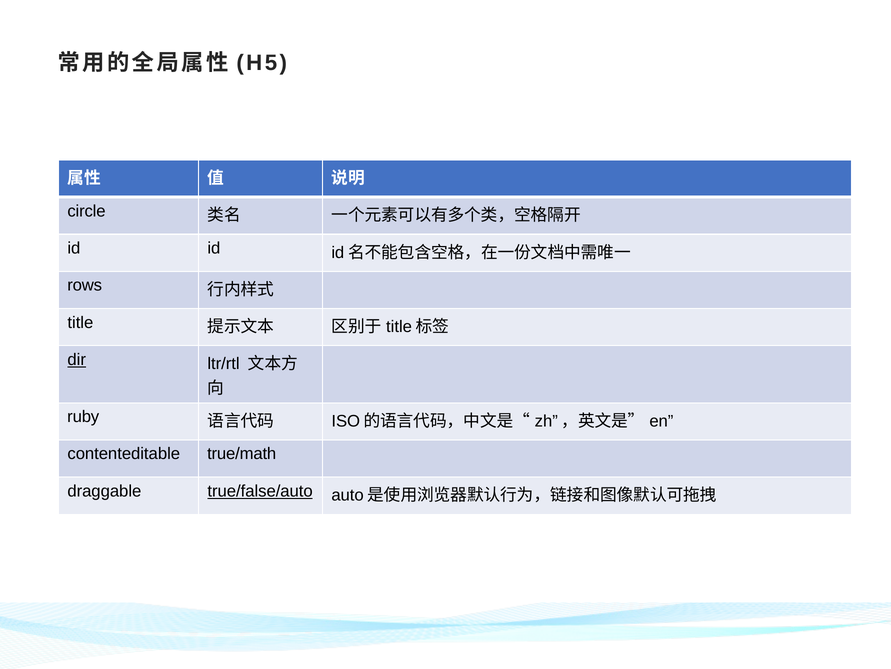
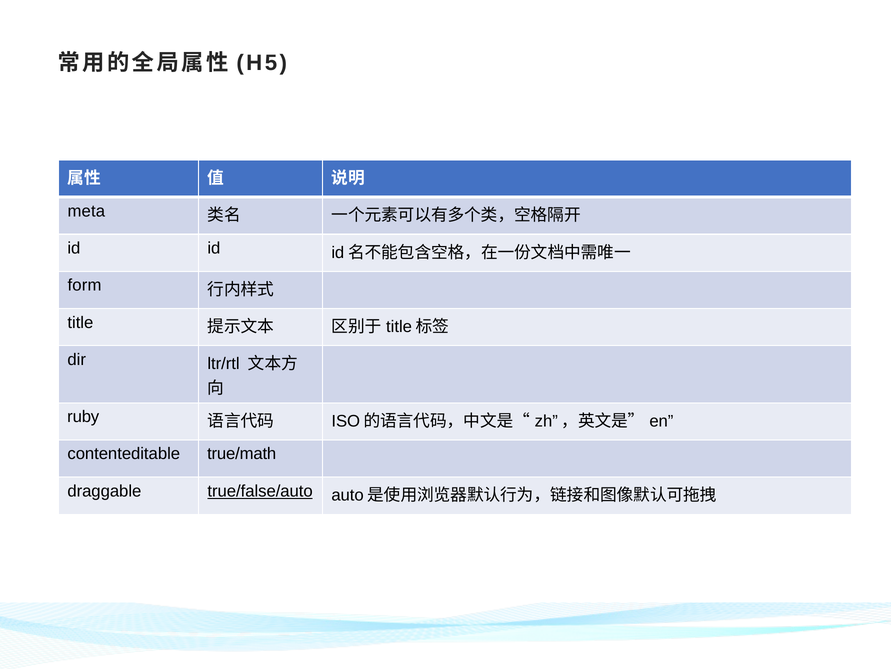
circle: circle -> meta
rows: rows -> form
dir underline: present -> none
